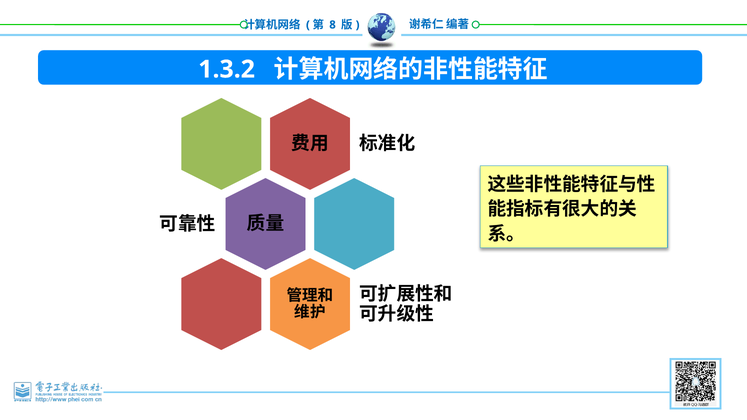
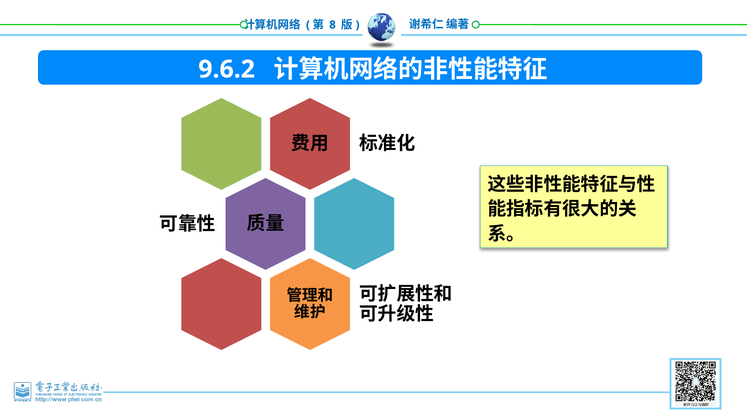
1.3.2: 1.3.2 -> 9.6.2
